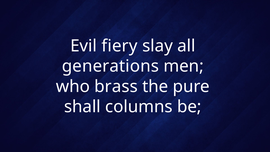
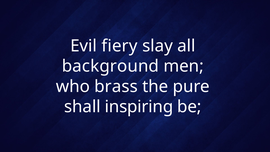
generations: generations -> background
columns: columns -> inspiring
